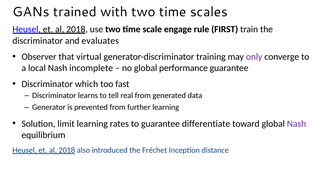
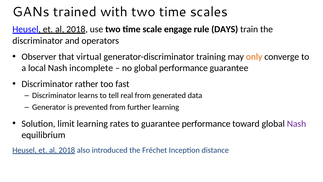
FIRST: FIRST -> DAYS
evaluates: evaluates -> operators
only colour: purple -> orange
which: which -> rather
guarantee differentiate: differentiate -> performance
